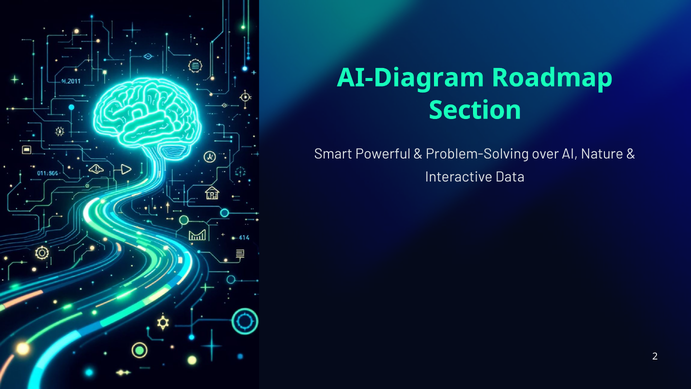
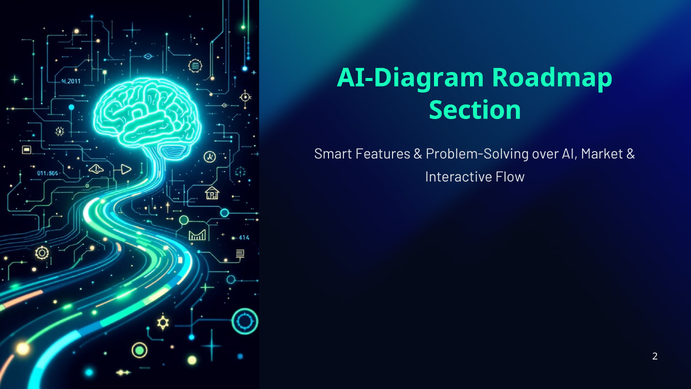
Powerful: Powerful -> Features
Nature: Nature -> Market
Data: Data -> Flow
